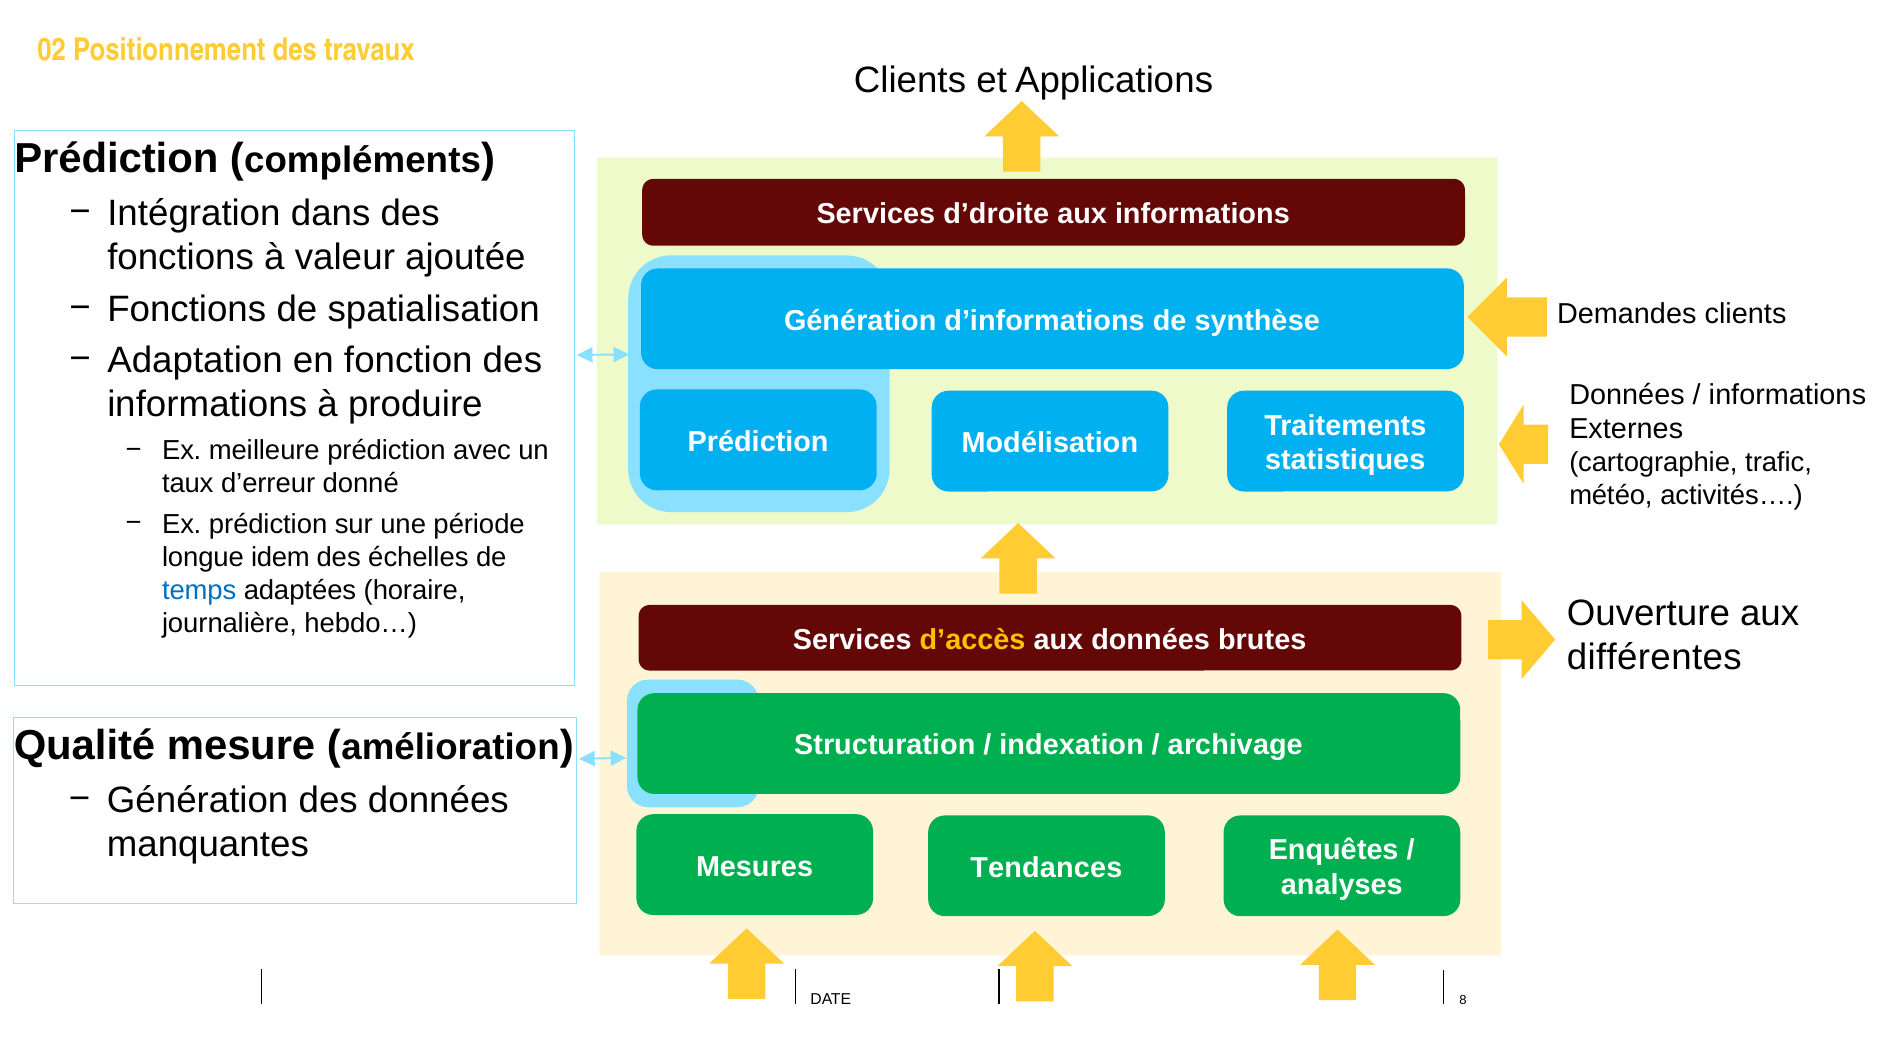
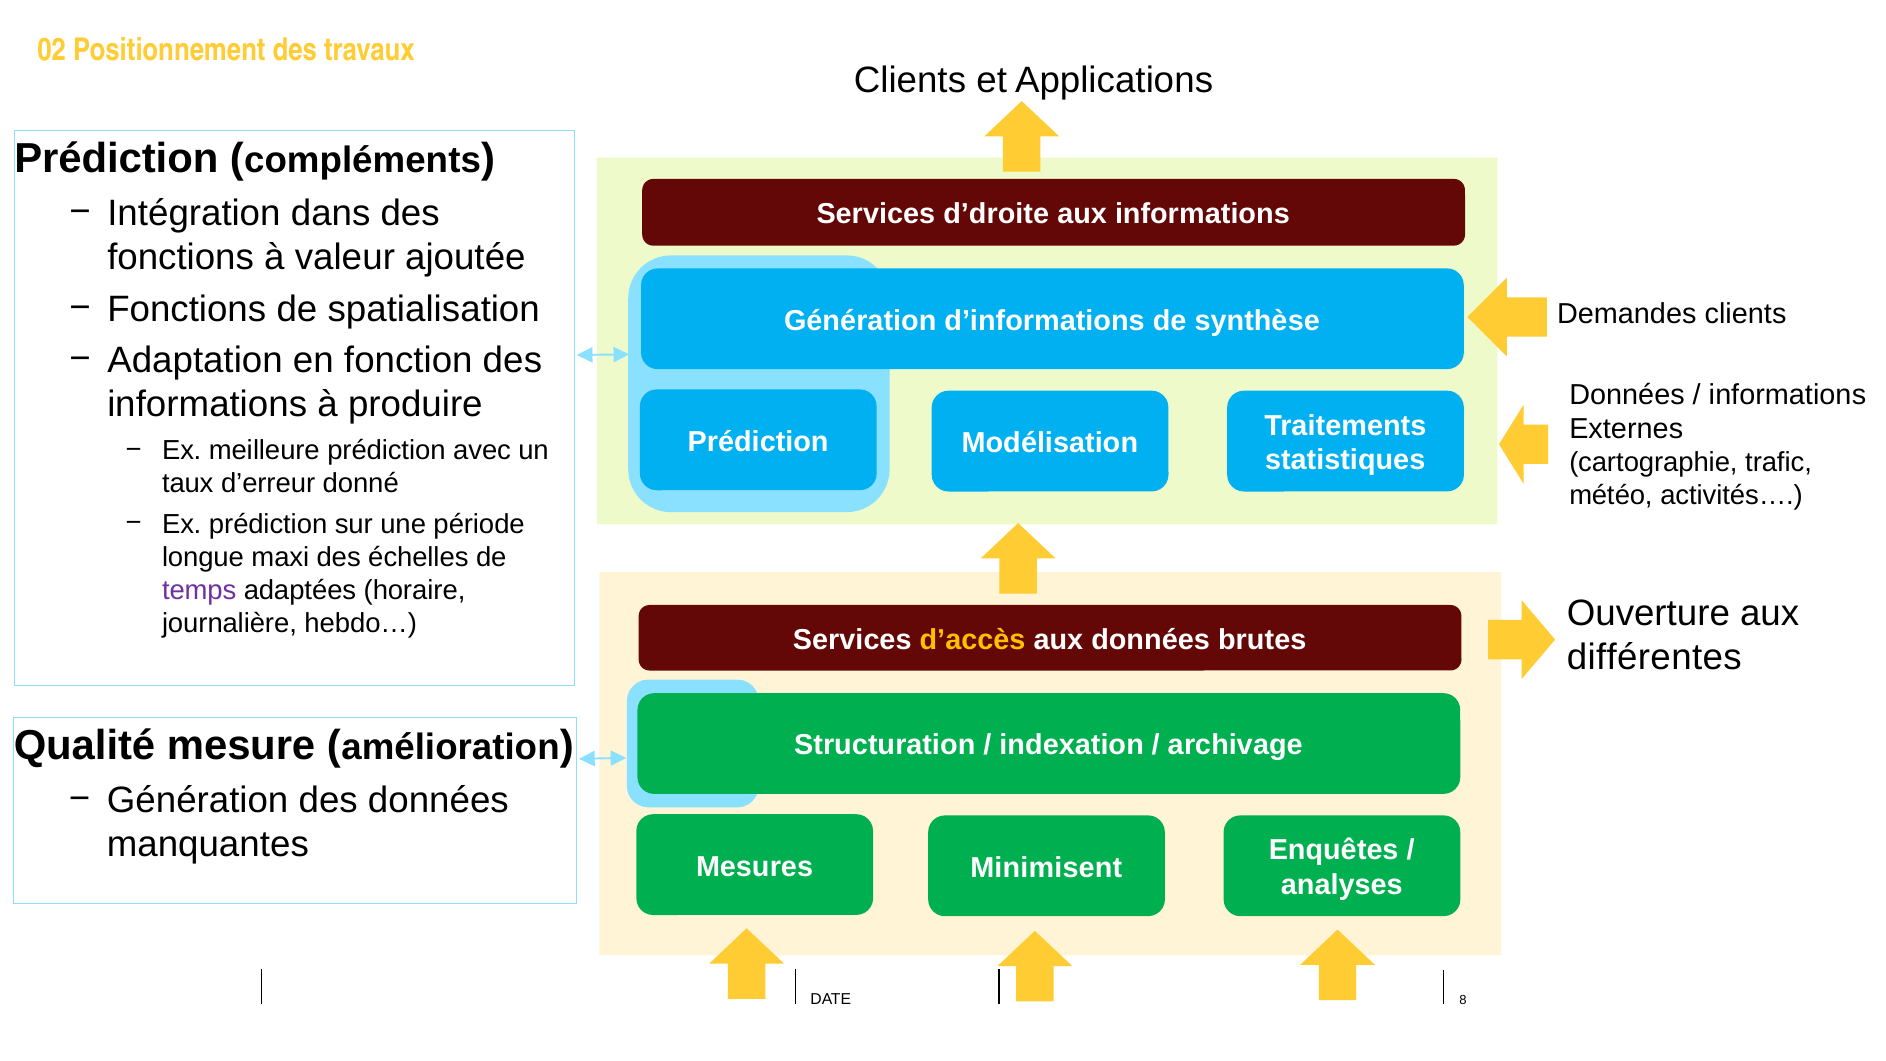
idem: idem -> maxi
temps colour: blue -> purple
Tendances: Tendances -> Minimisent
